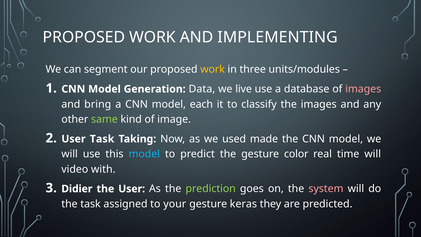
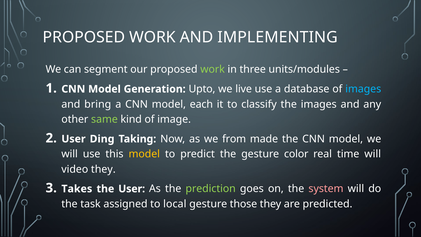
work at (213, 69) colour: yellow -> light green
Data: Data -> Upto
images at (363, 89) colour: pink -> light blue
User Task: Task -> Ding
used: used -> from
model at (144, 154) colour: light blue -> yellow
video with: with -> they
Didier: Didier -> Takes
your: your -> local
keras: keras -> those
